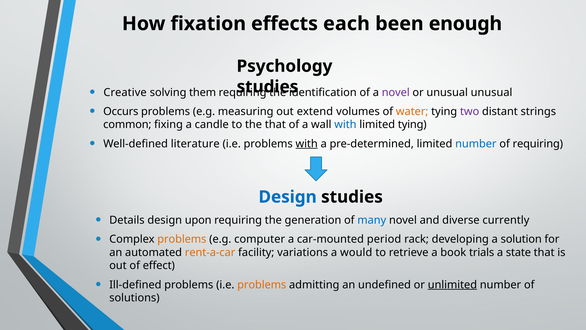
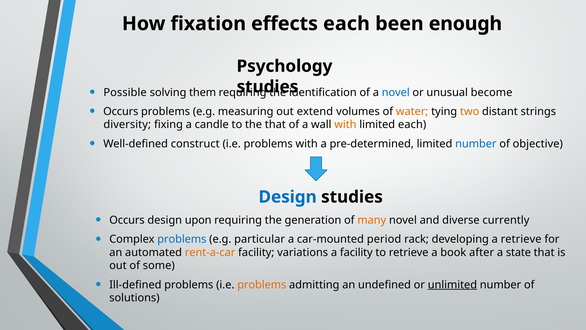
Creative: Creative -> Possible
novel at (396, 92) colour: purple -> blue
unusual unusual: unusual -> become
two colour: purple -> orange
common: common -> diversity
with at (345, 125) colour: blue -> orange
limited tying: tying -> each
literature: literature -> construct
with at (307, 144) underline: present -> none
of requiring: requiring -> objective
Details at (127, 220): Details -> Occurs
many colour: blue -> orange
problems at (182, 239) colour: orange -> blue
computer: computer -> particular
a solution: solution -> retrieve
a would: would -> facility
trials: trials -> after
effect: effect -> some
